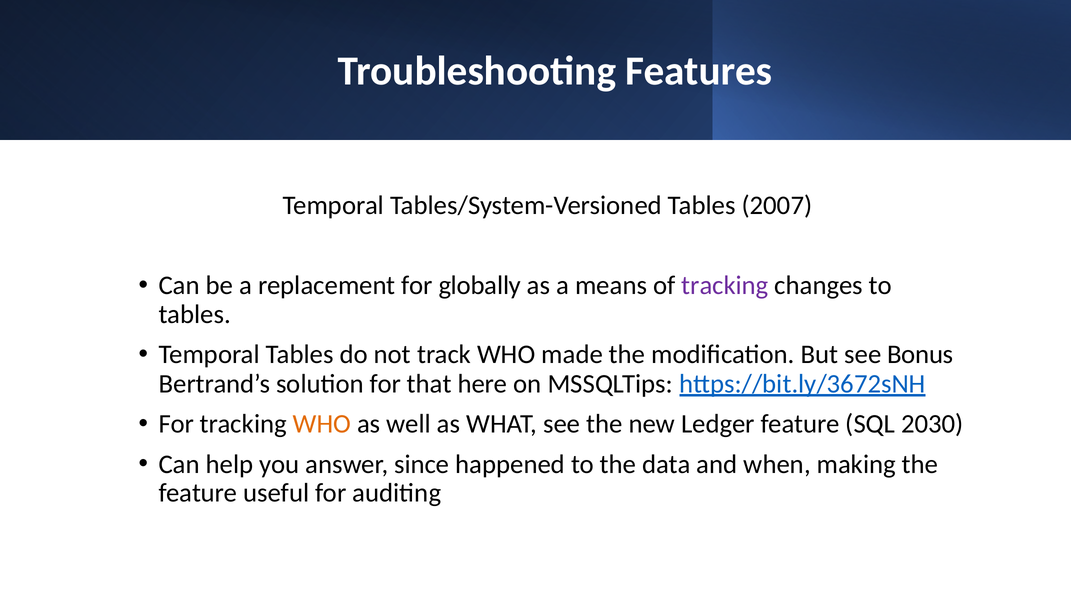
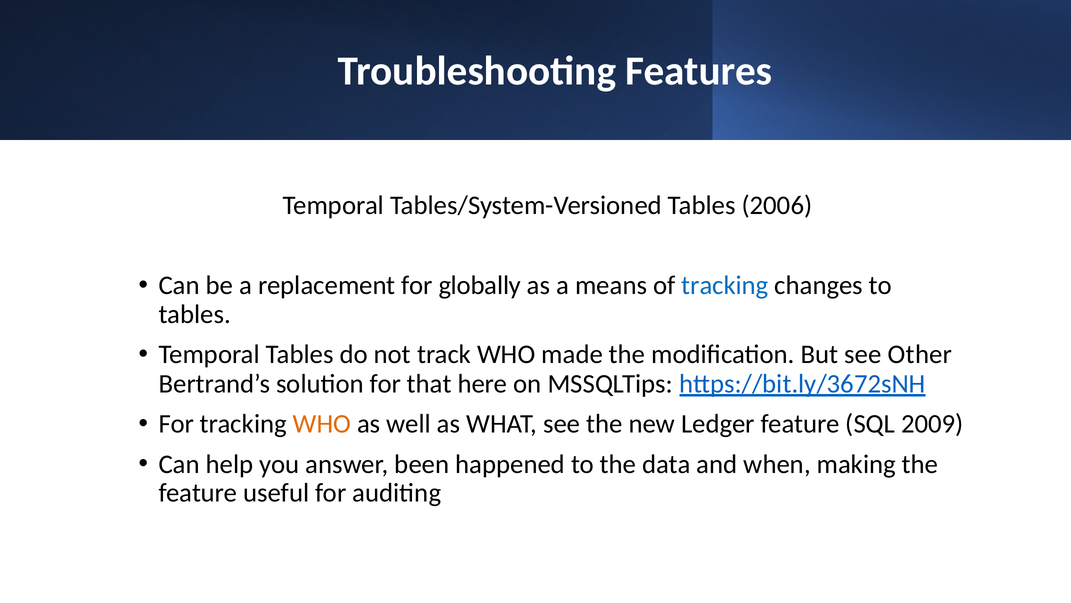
2007: 2007 -> 2006
tracking at (725, 285) colour: purple -> blue
Bonus: Bonus -> Other
2030: 2030 -> 2009
since: since -> been
